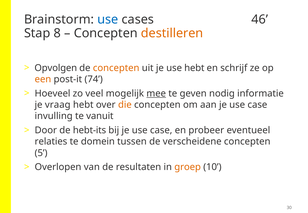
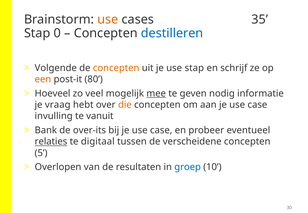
use at (108, 20) colour: blue -> orange
46: 46 -> 35
8: 8 -> 0
destilleren colour: orange -> blue
Opvolgen: Opvolgen -> Volgende
use hebt: hebt -> stap
74: 74 -> 80
Door: Door -> Bank
hebt-its: hebt-its -> over-its
relaties underline: none -> present
domein: domein -> digitaal
groep colour: orange -> blue
